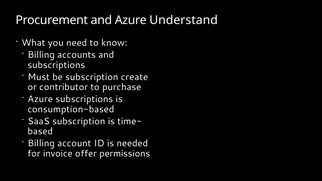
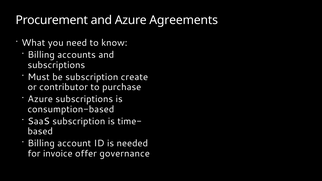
Understand: Understand -> Agreements
permissions: permissions -> governance
